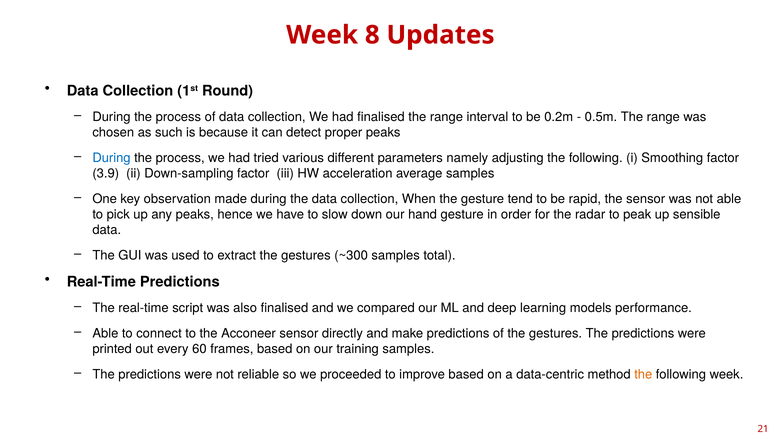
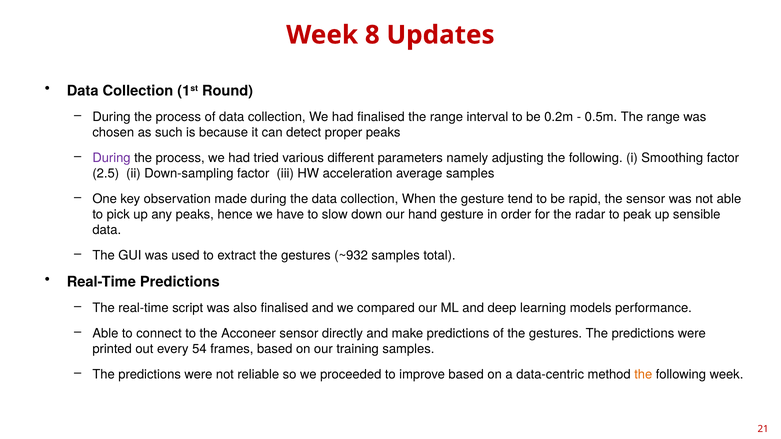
During at (111, 158) colour: blue -> purple
3.9: 3.9 -> 2.5
~300: ~300 -> ~932
60: 60 -> 54
